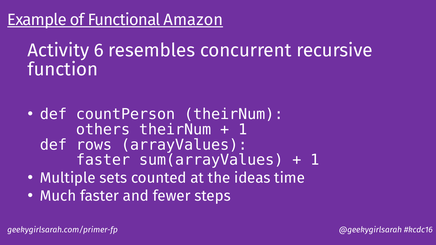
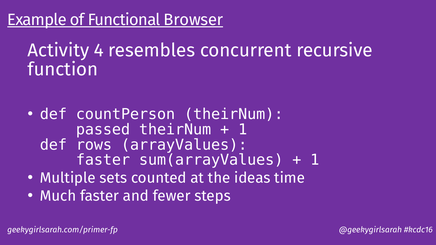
Amazon: Amazon -> Browser
6: 6 -> 4
others: others -> passed
